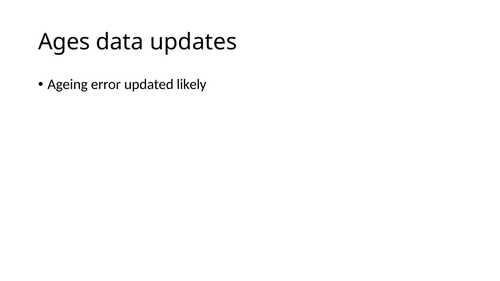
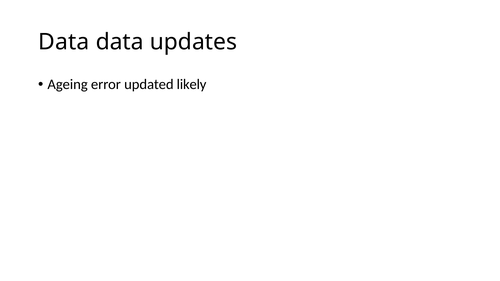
Ages at (64, 42): Ages -> Data
